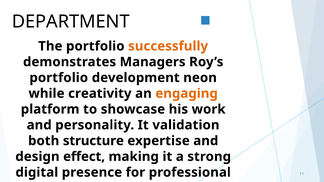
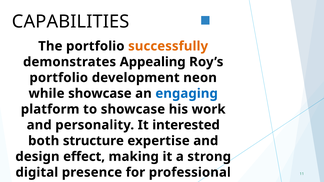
DEPARTMENT: DEPARTMENT -> CAPABILITIES
Managers: Managers -> Appealing
while creativity: creativity -> showcase
engaging colour: orange -> blue
validation: validation -> interested
